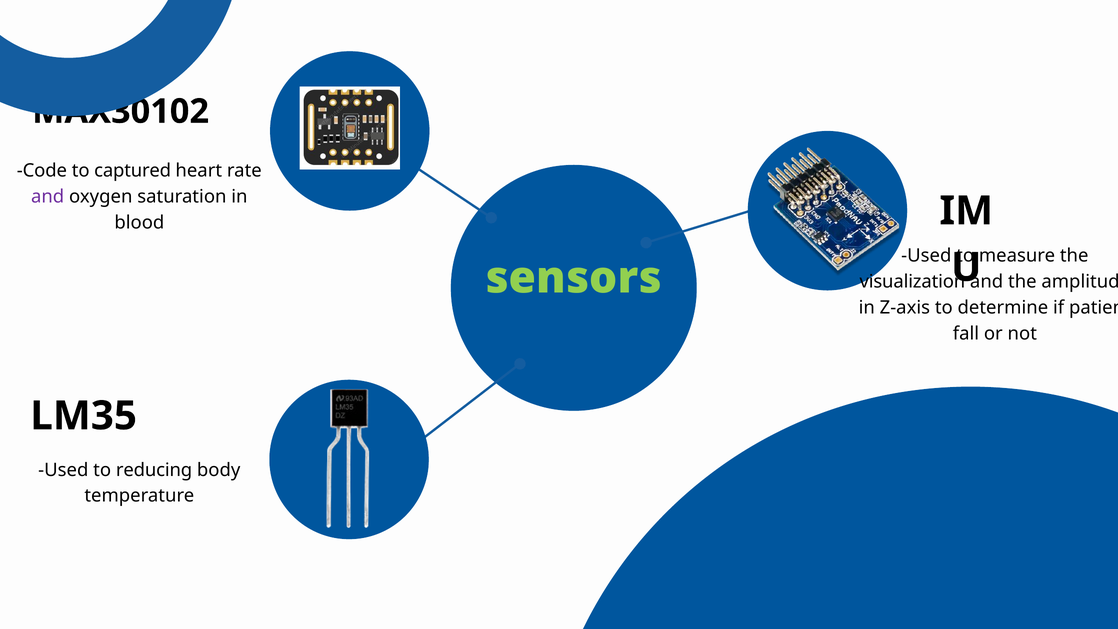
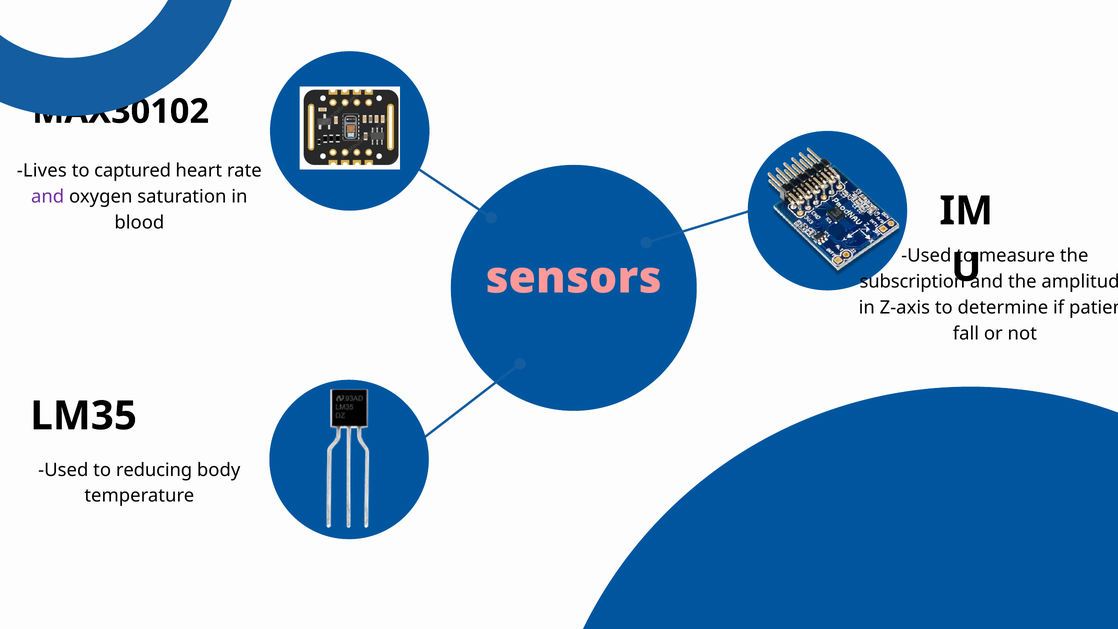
Code: Code -> Lives
sensors colour: light green -> pink
visualization: visualization -> subscription
